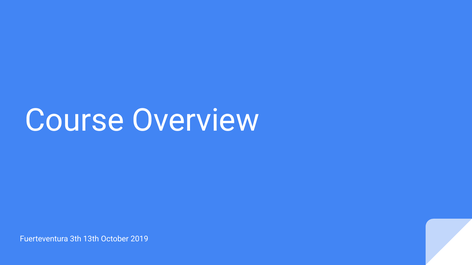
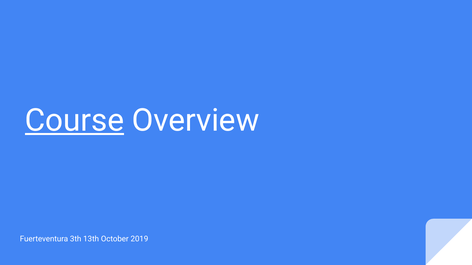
Course underline: none -> present
